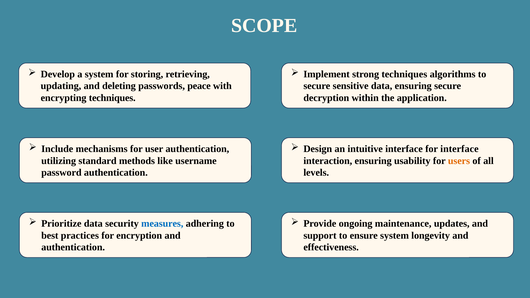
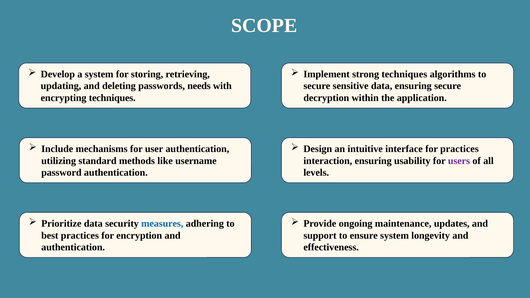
peace: peace -> needs
for interface: interface -> practices
users colour: orange -> purple
